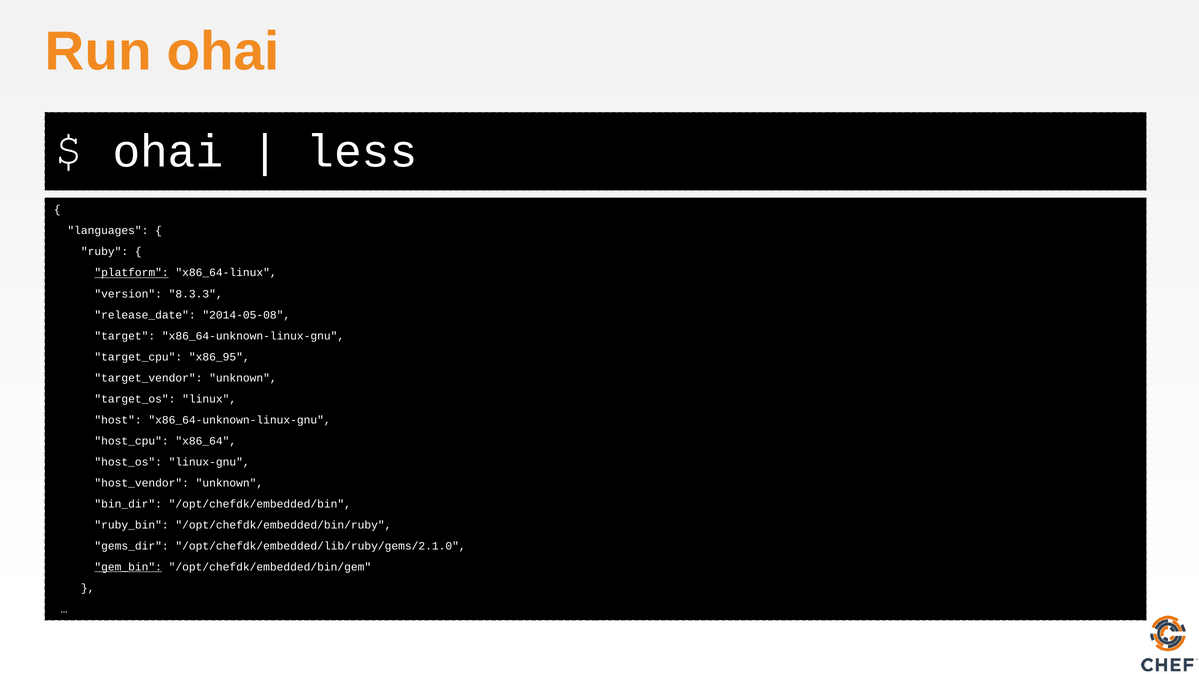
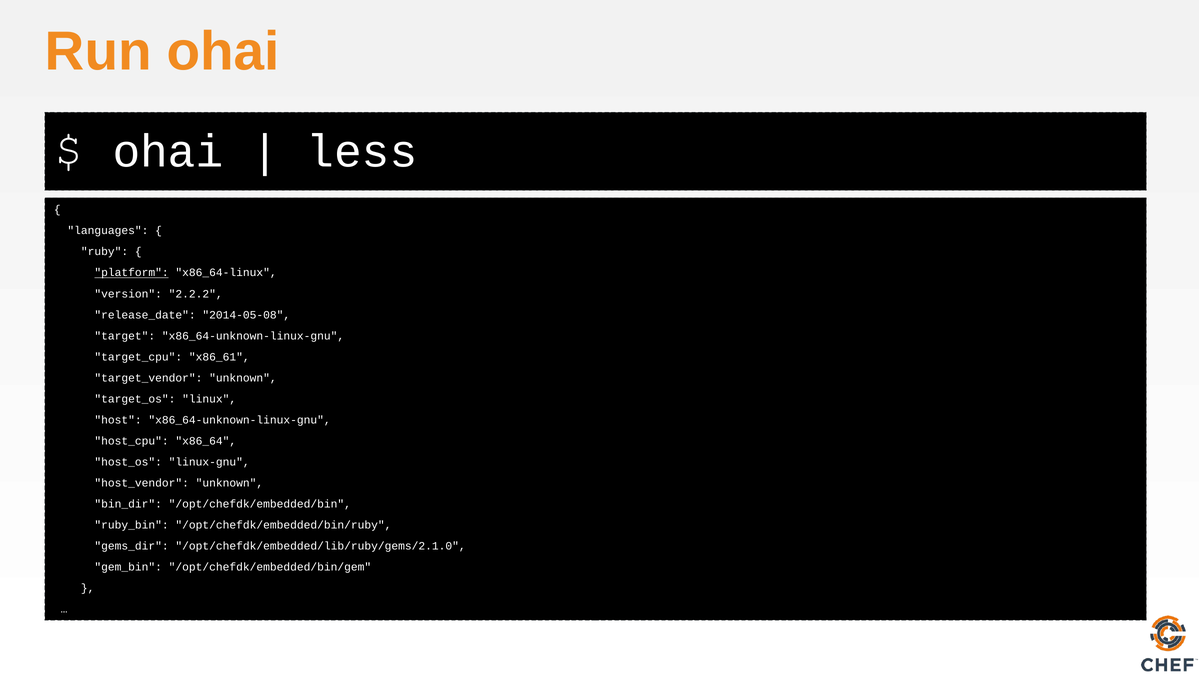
8.3.3: 8.3.3 -> 2.2.2
x86_95: x86_95 -> x86_61
gem_bin underline: present -> none
